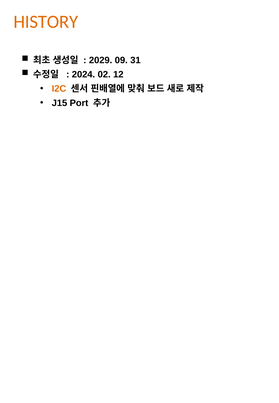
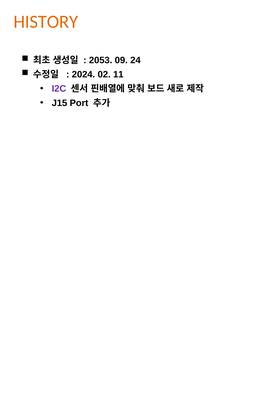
2029: 2029 -> 2053
31: 31 -> 24
12: 12 -> 11
I2C colour: orange -> purple
